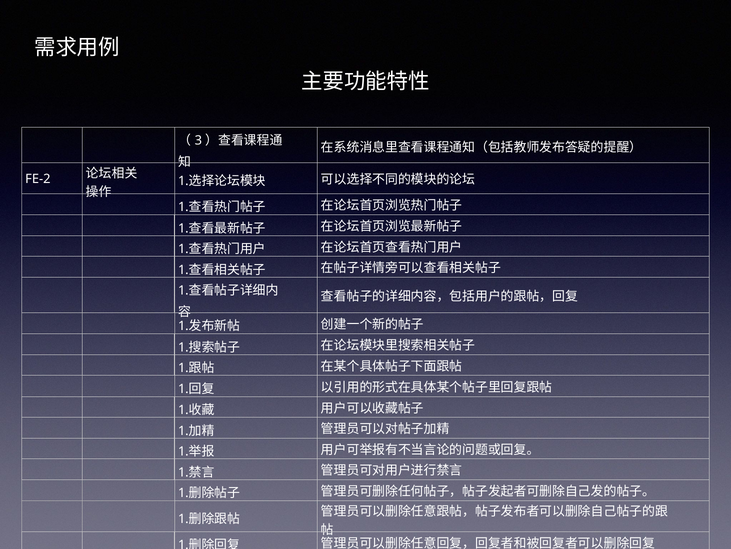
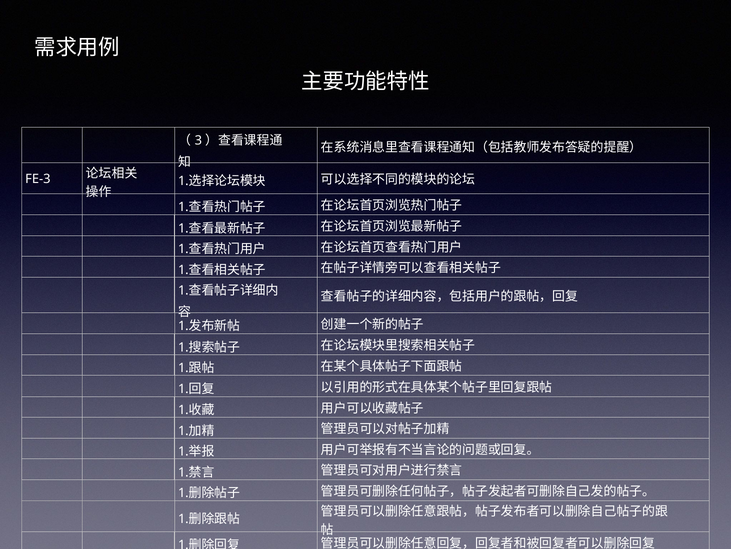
FE-2: FE-2 -> FE-3
